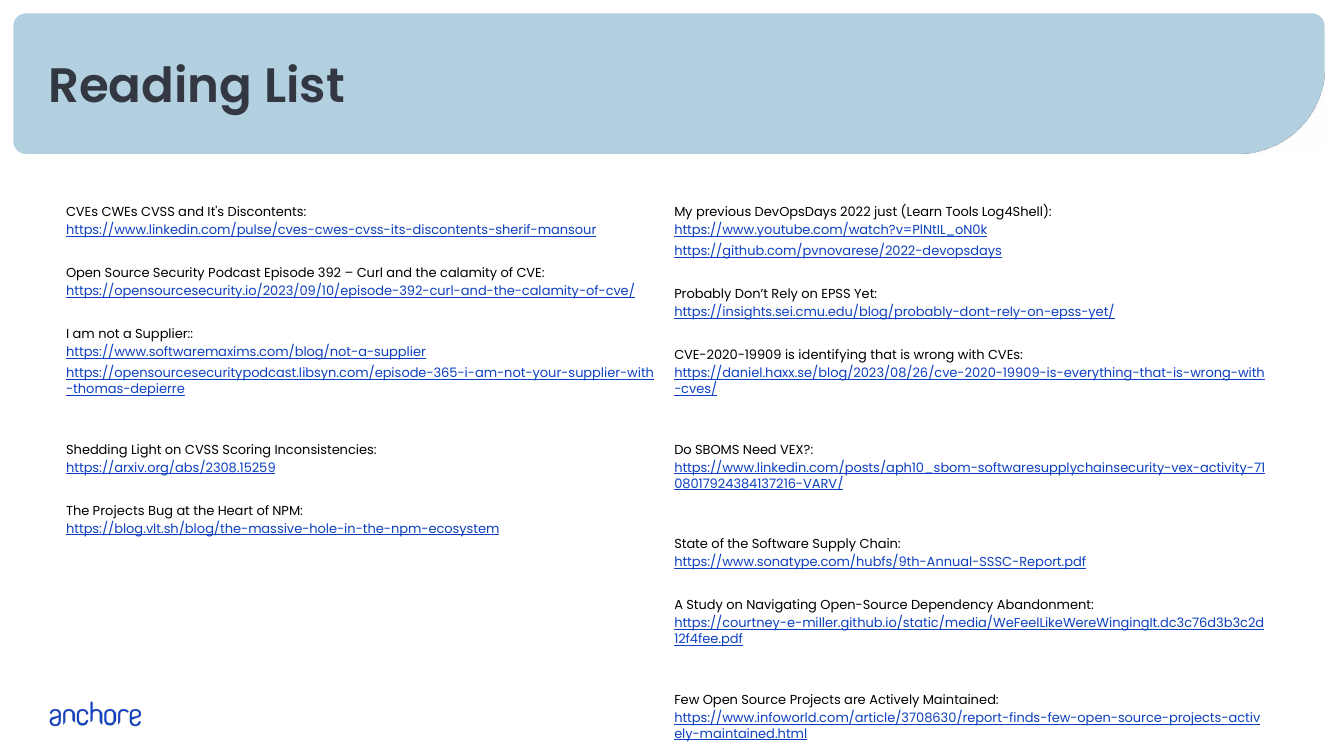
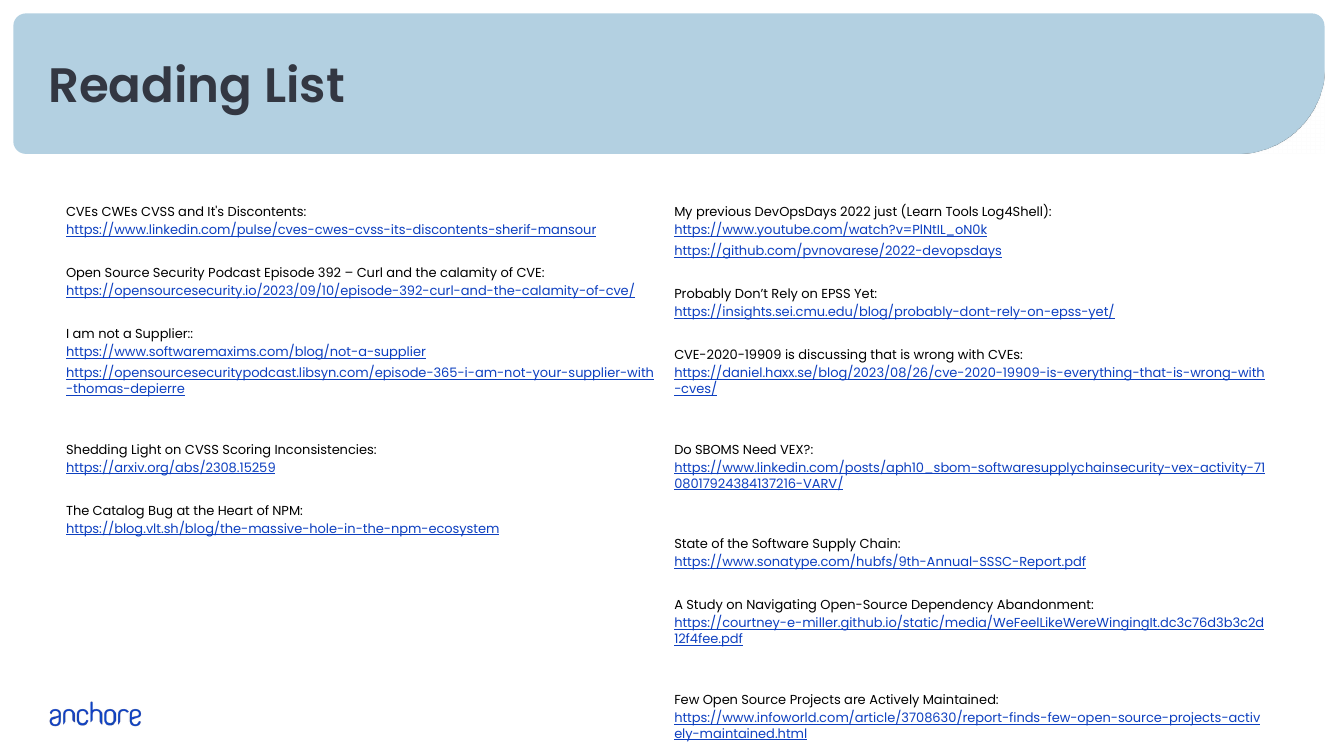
identifying: identifying -> discussing
The Projects: Projects -> Catalog
